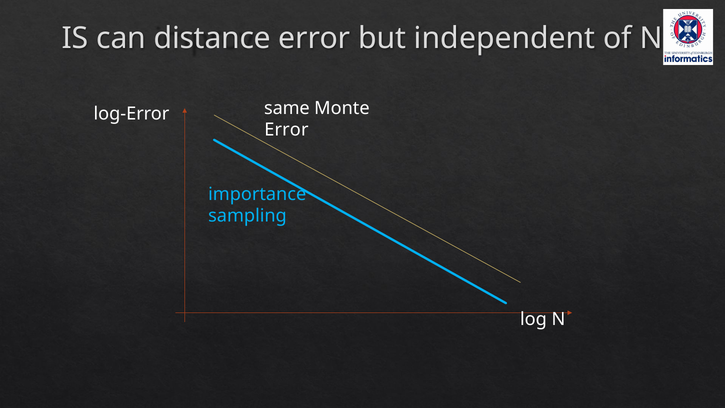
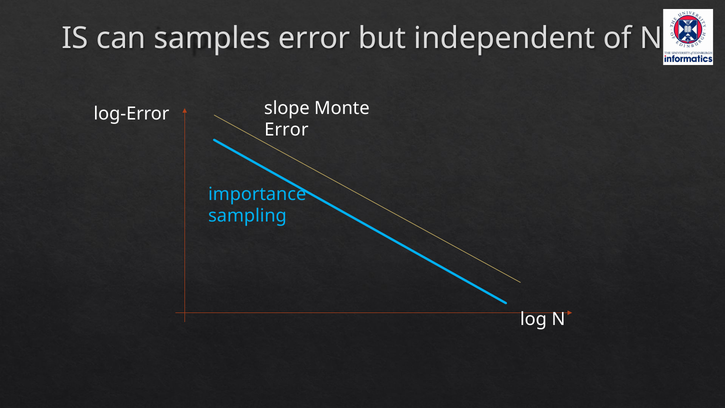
distance: distance -> samples
same: same -> slope
